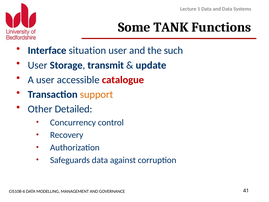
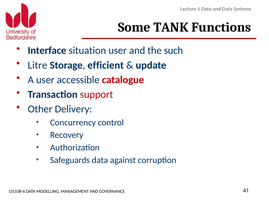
User at (38, 65): User -> Litre
transmit: transmit -> efficient
support colour: orange -> red
Detailed: Detailed -> Delivery
